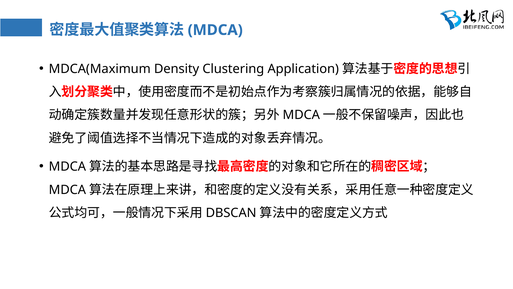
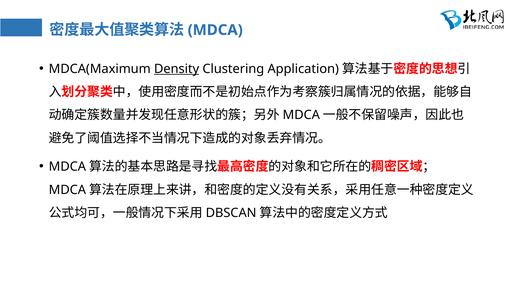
Density underline: none -> present
